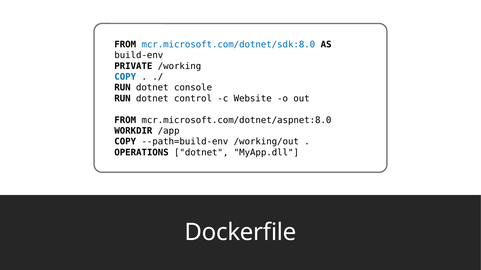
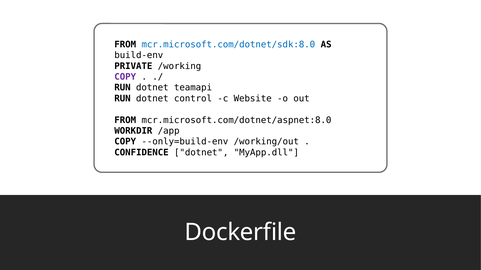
COPY at (125, 77) colour: blue -> purple
console: console -> teamapi
--path=build-env: --path=build-env -> --only=build-env
OPERATIONS: OPERATIONS -> CONFIDENCE
